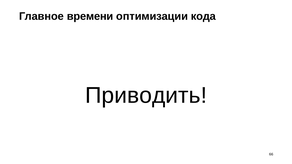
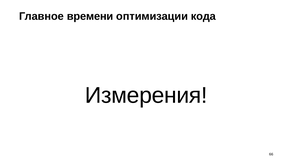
Приводить: Приводить -> Измерения
